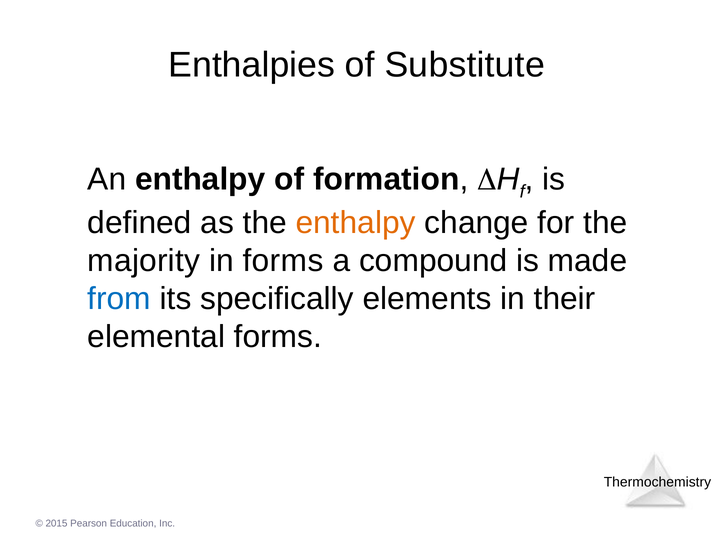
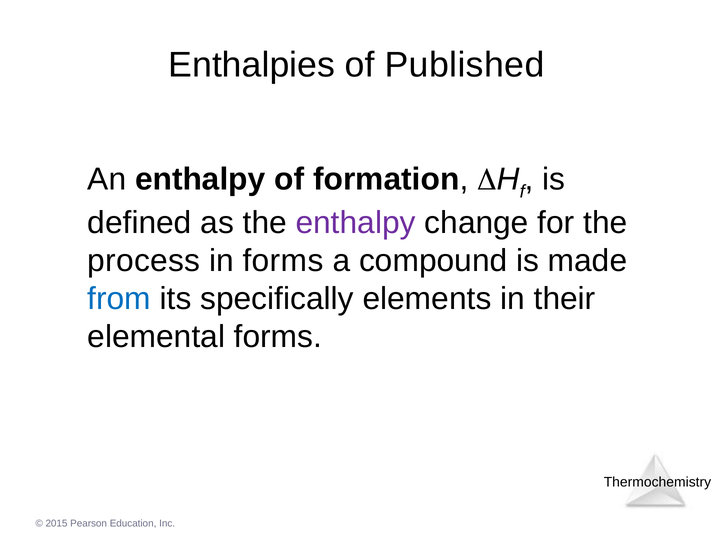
Substitute: Substitute -> Published
enthalpy at (356, 223) colour: orange -> purple
majority: majority -> process
